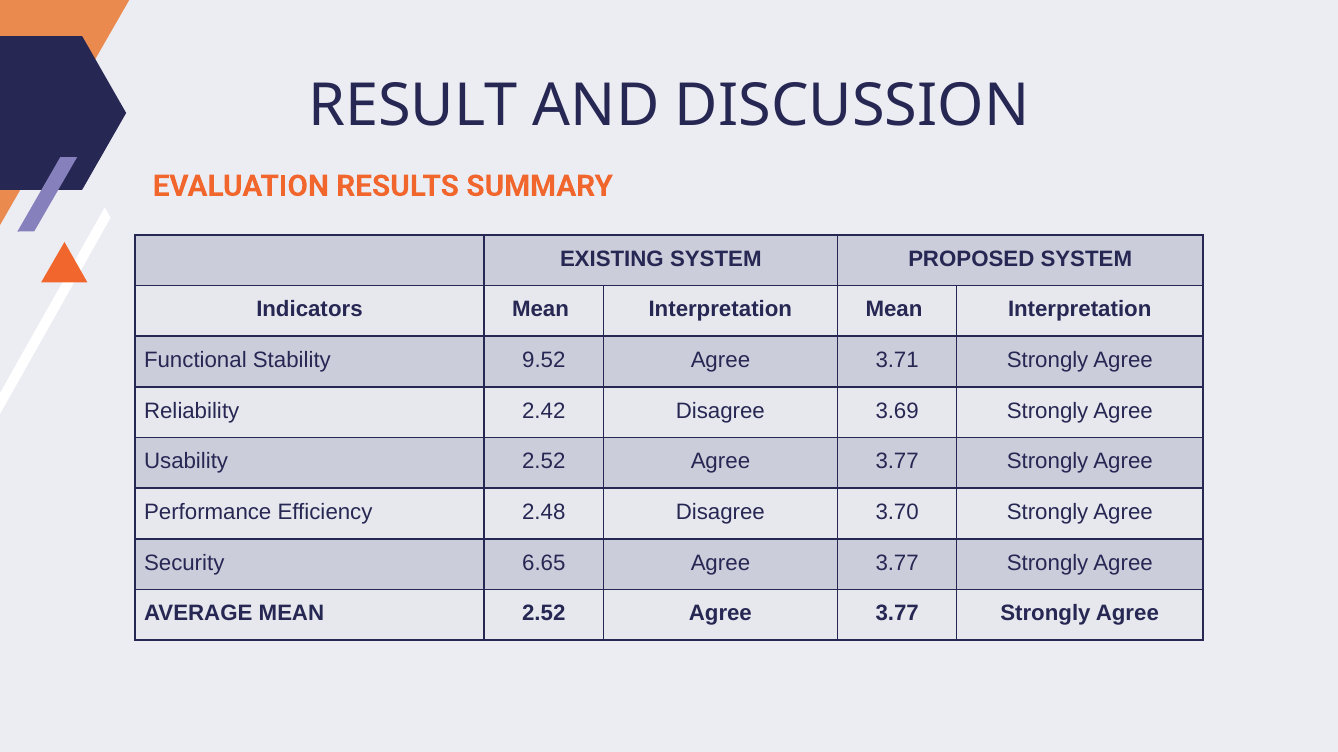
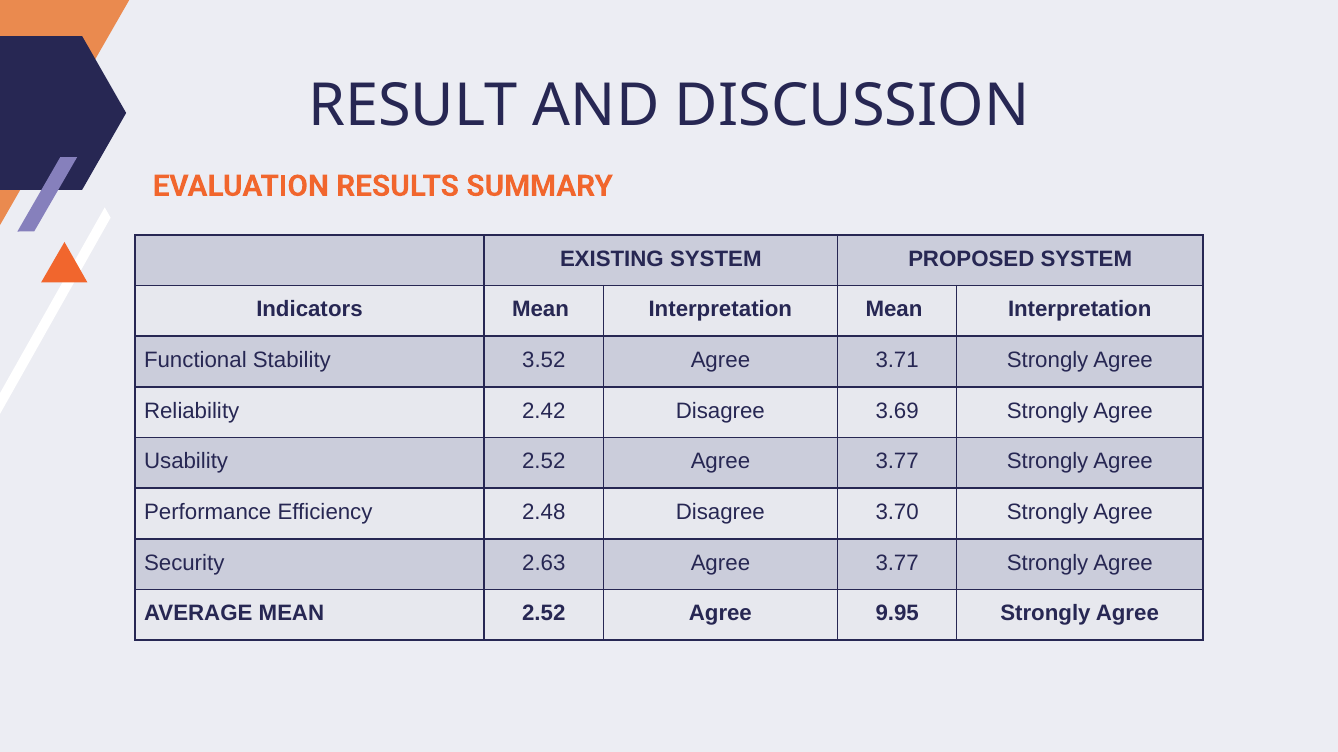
9.52: 9.52 -> 3.52
6.65: 6.65 -> 2.63
MEAN 2.52 Agree 3.77: 3.77 -> 9.95
